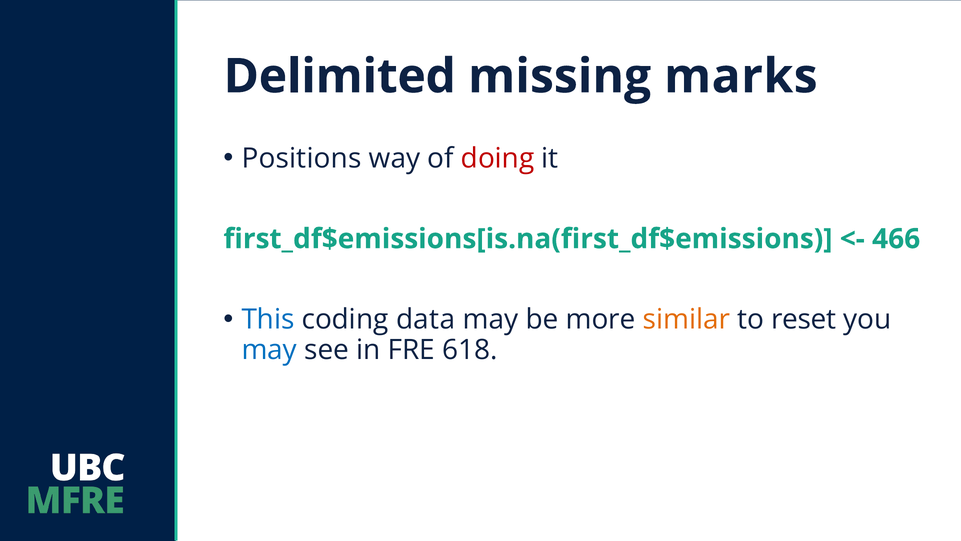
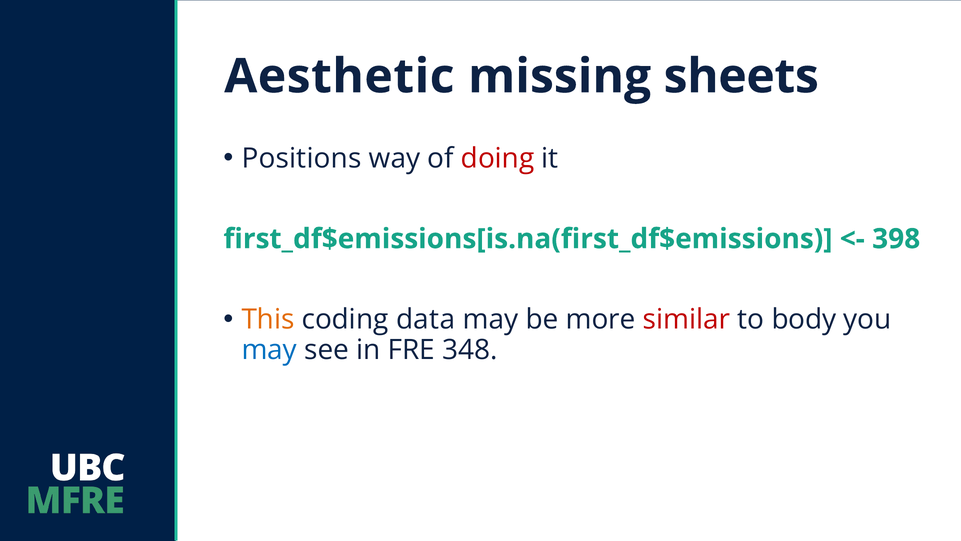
Delimited: Delimited -> Aesthetic
marks: marks -> sheets
466: 466 -> 398
This colour: blue -> orange
similar colour: orange -> red
reset: reset -> body
618: 618 -> 348
